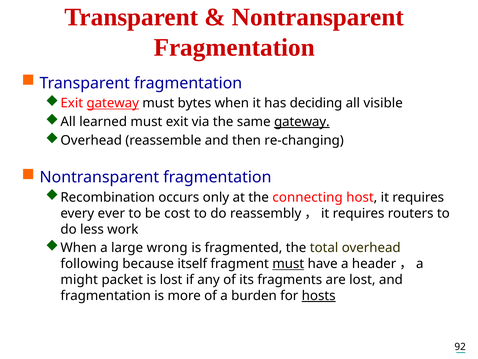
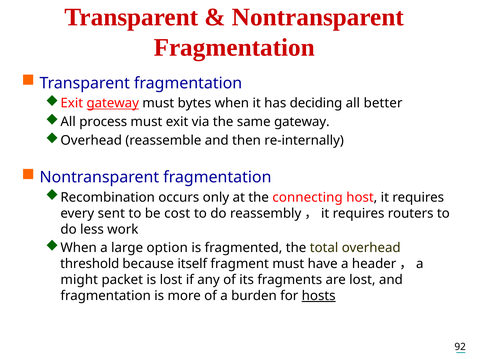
visible: visible -> better
learned: learned -> process
gateway at (302, 122) underline: present -> none
re-changing: re-changing -> re-internally
ever: ever -> sent
wrong: wrong -> option
following: following -> threshold
must at (288, 264) underline: present -> none
